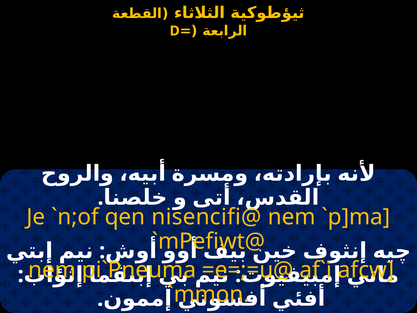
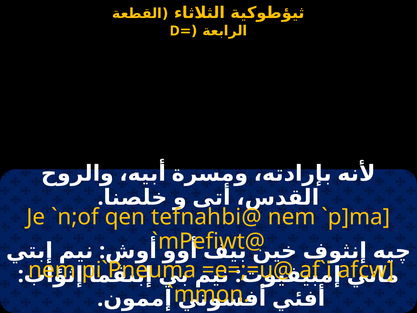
nisencifi@: nisencifi@ -> tefnahbi@
